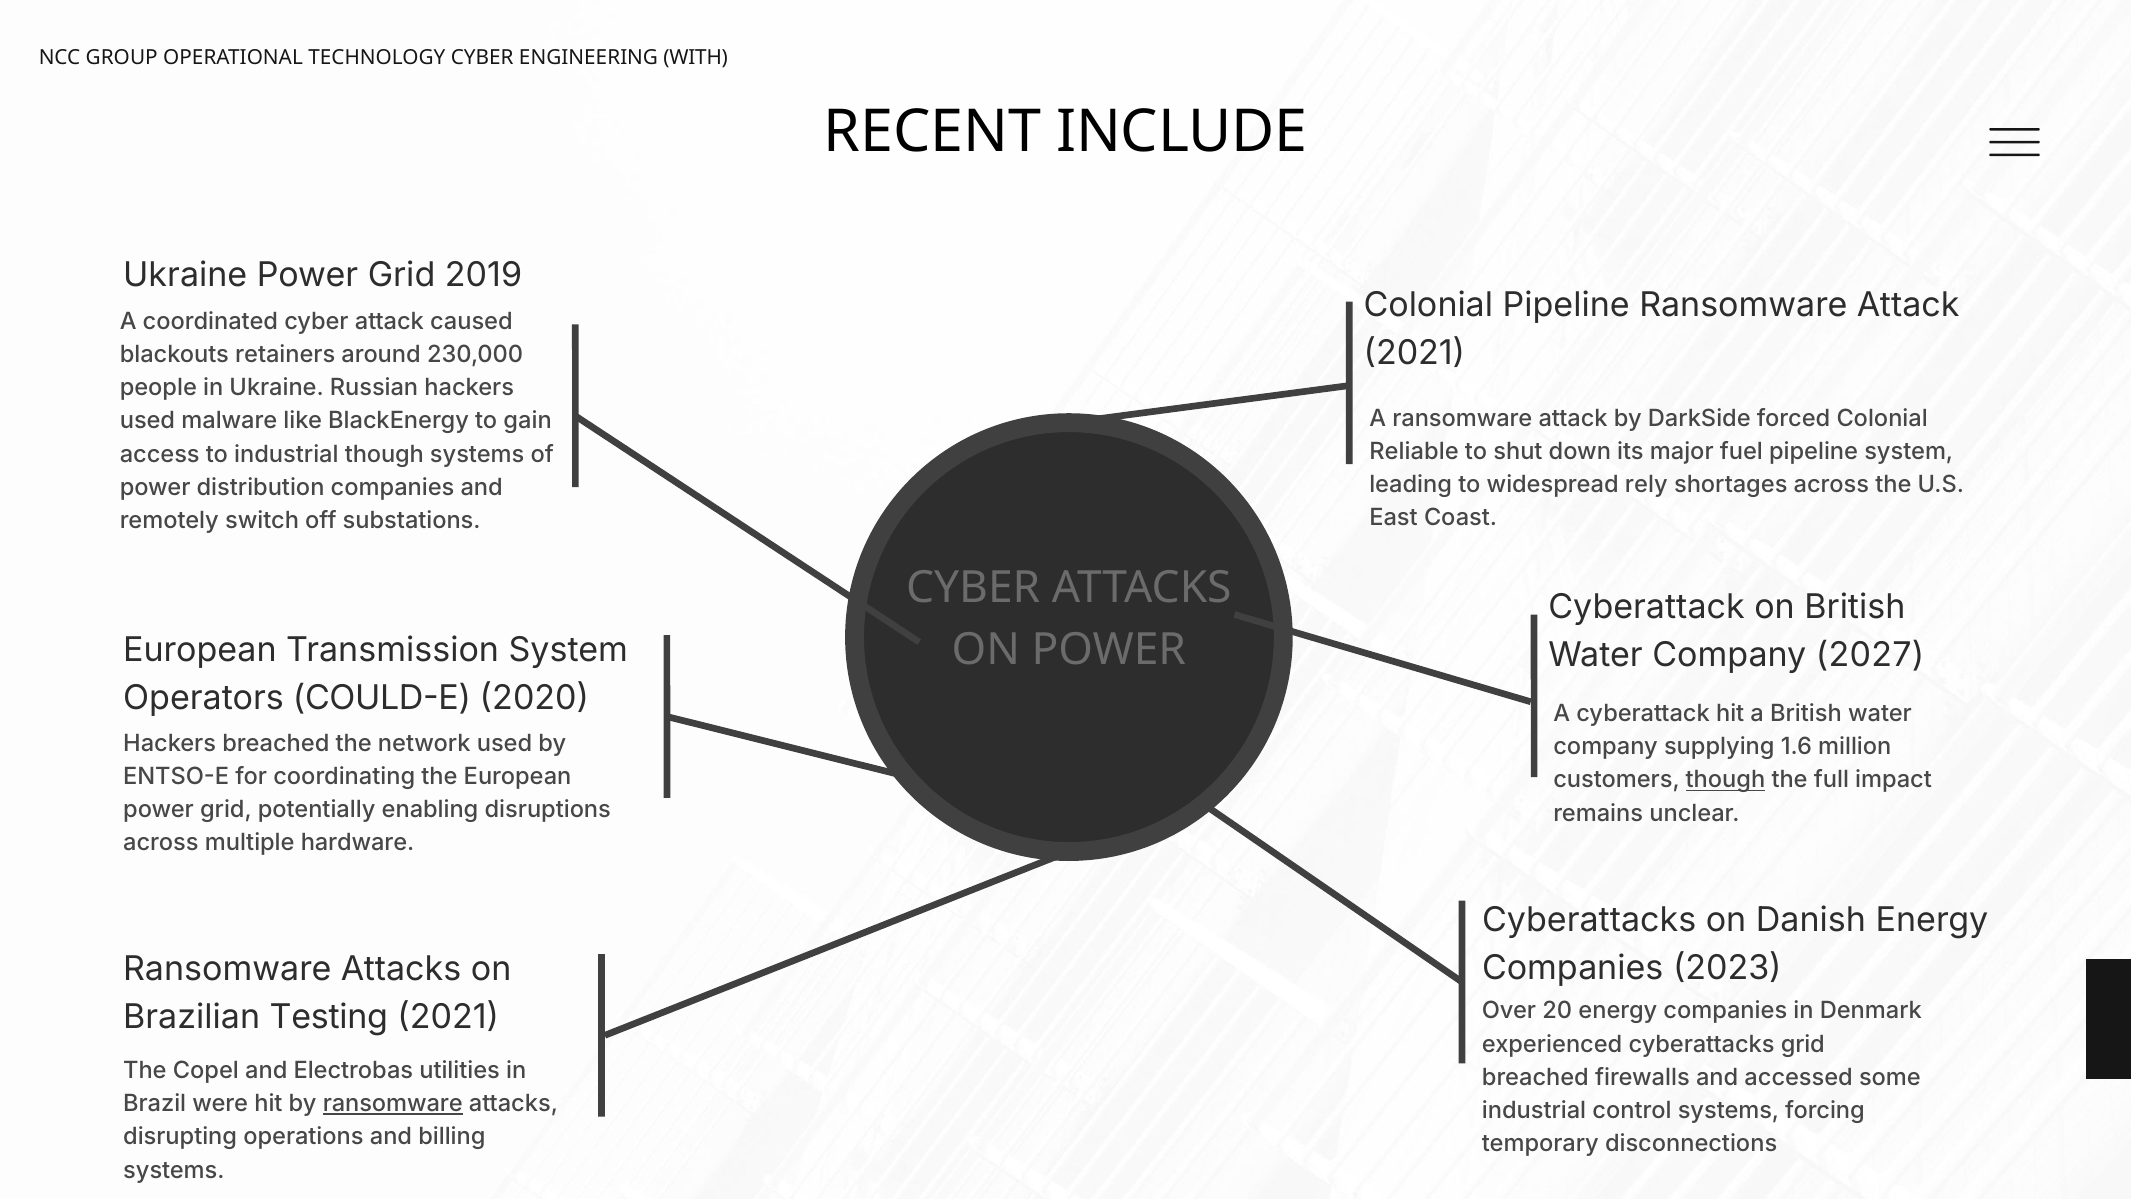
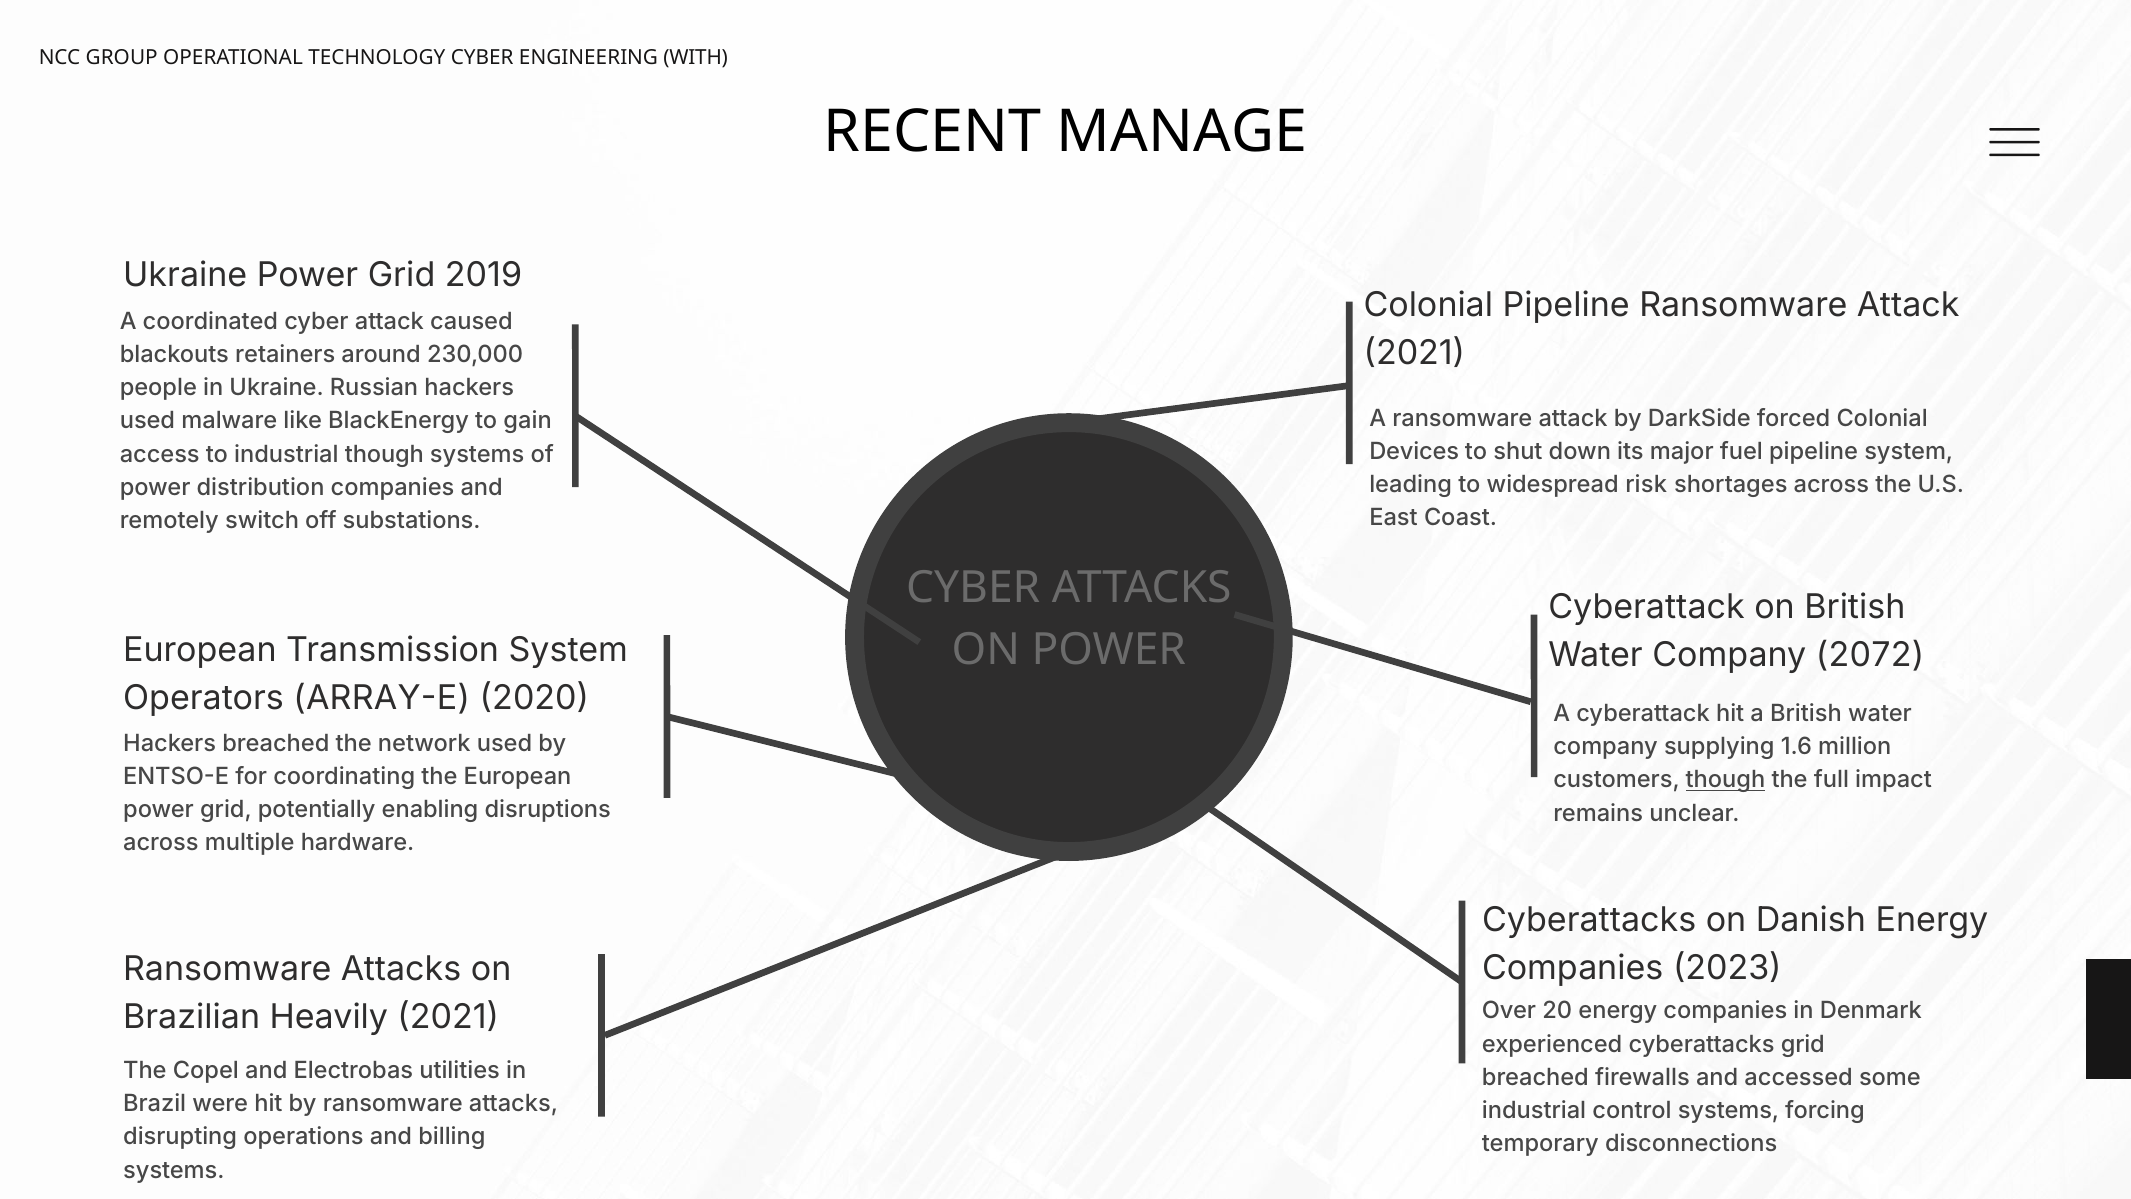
INCLUDE: INCLUDE -> MANAGE
Reliable: Reliable -> Devices
rely: rely -> risk
2027: 2027 -> 2072
COULD-E: COULD-E -> ARRAY-E
Testing: Testing -> Heavily
ransomware at (393, 1104) underline: present -> none
